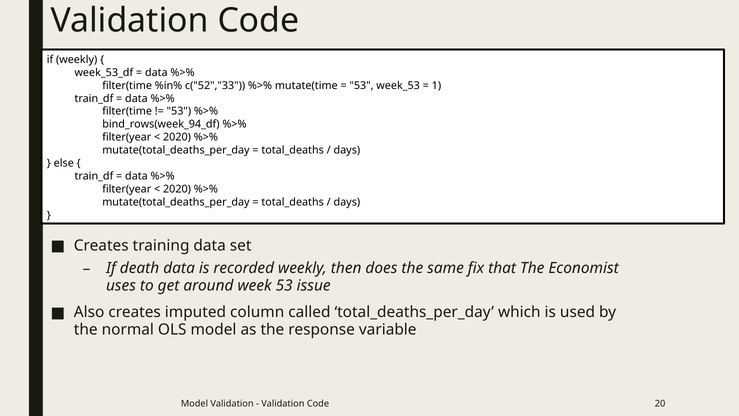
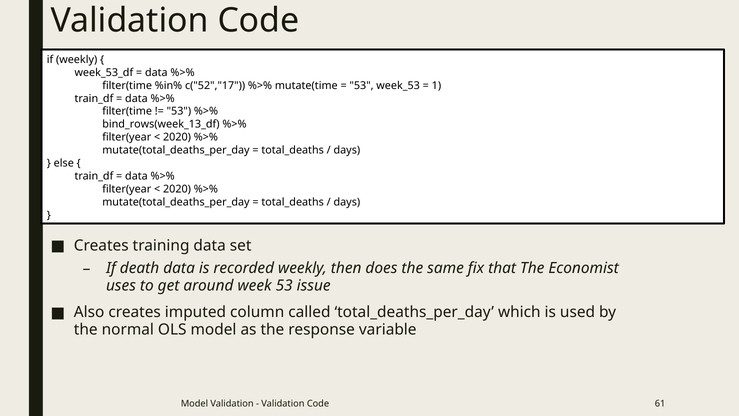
c("52","33: c("52","33 -> c("52","17
bind_rows(week_94_df: bind_rows(week_94_df -> bind_rows(week_13_df
20: 20 -> 61
